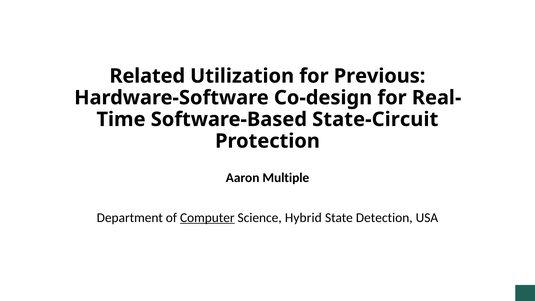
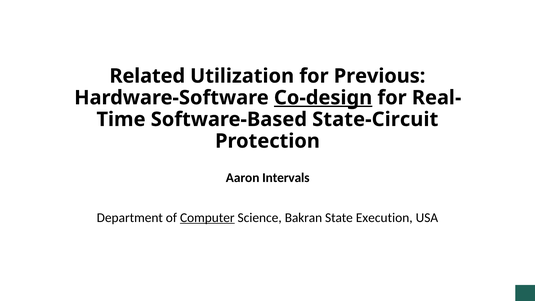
Co-design underline: none -> present
Multiple: Multiple -> Intervals
Hybrid: Hybrid -> Bakran
Detection: Detection -> Execution
